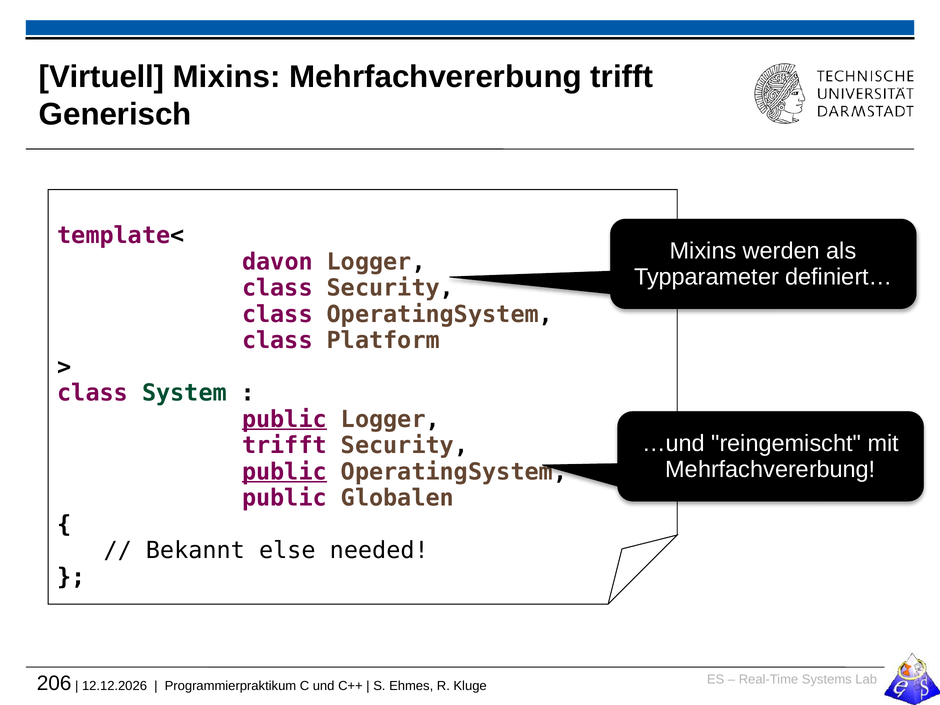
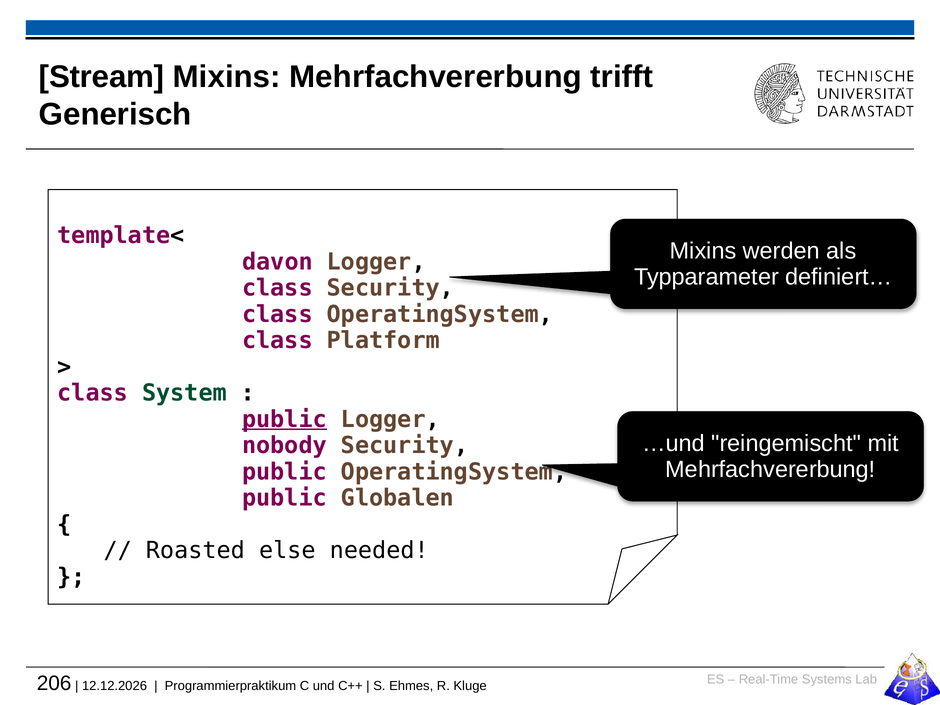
Virtuell: Virtuell -> Stream
trifft at (284, 446): trifft -> nobody
public at (284, 472) underline: present -> none
Bekannt: Bekannt -> Roasted
